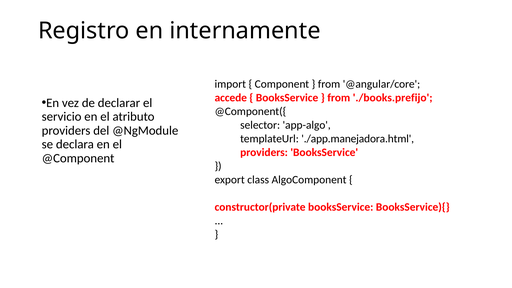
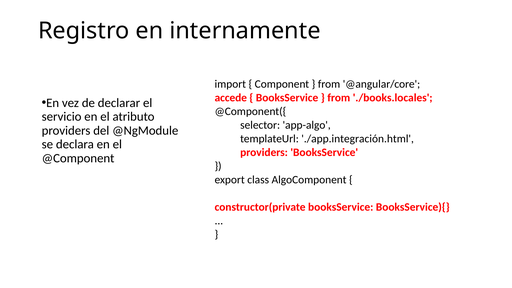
./books.prefijo: ./books.prefijo -> ./books.locales
./app.manejadora.html: ./app.manejadora.html -> ./app.integración.html
